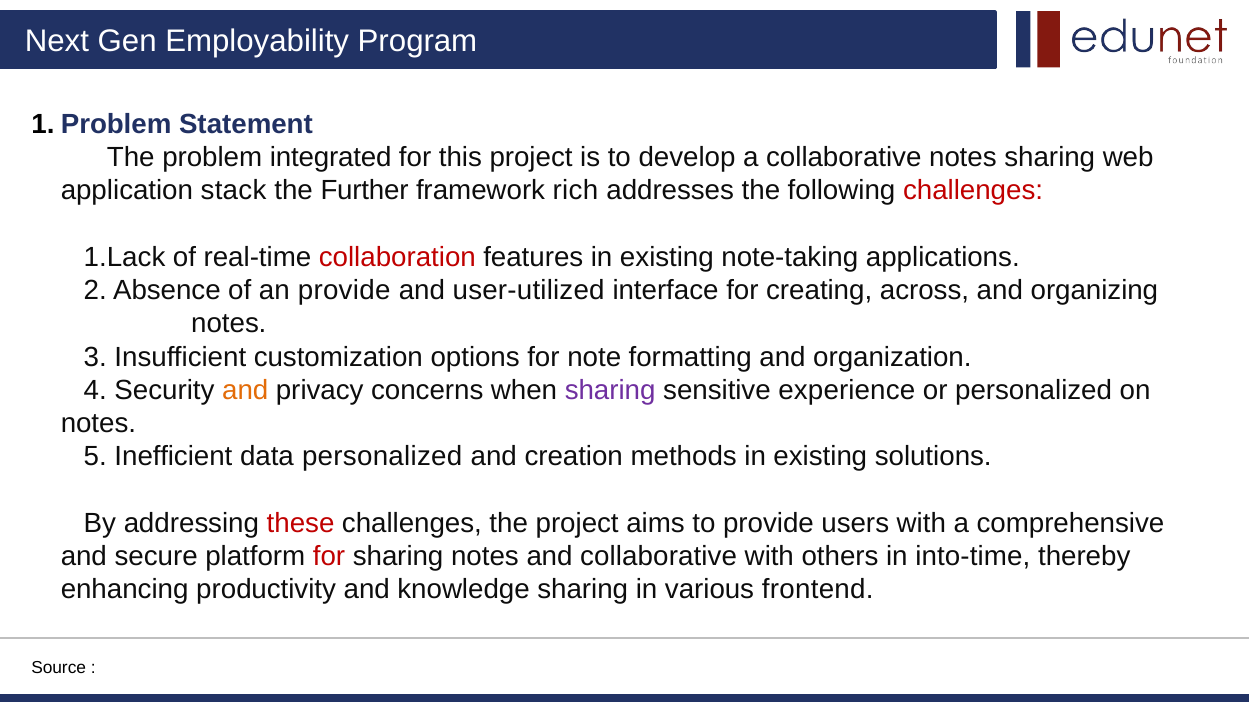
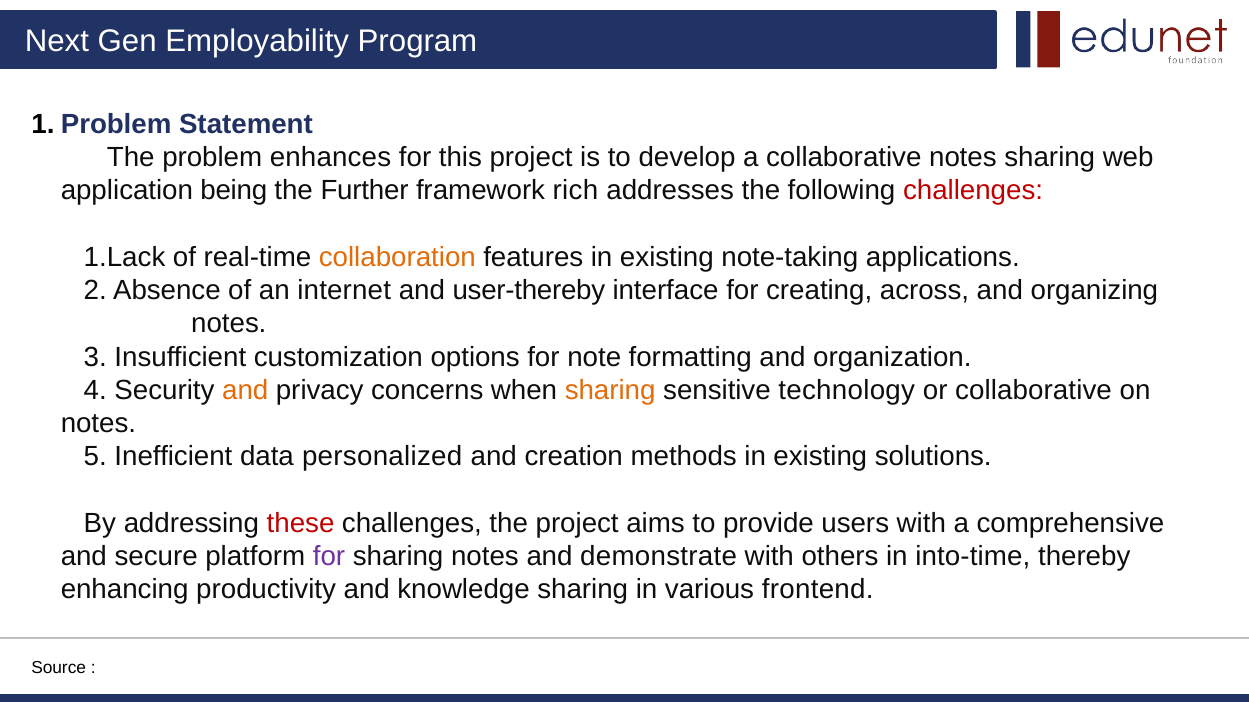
integrated: integrated -> enhances
stack: stack -> being
collaboration colour: red -> orange
an provide: provide -> internet
user-utilized: user-utilized -> user-thereby
sharing at (610, 391) colour: purple -> orange
experience: experience -> technology
or personalized: personalized -> collaborative
for at (329, 557) colour: red -> purple
and collaborative: collaborative -> demonstrate
